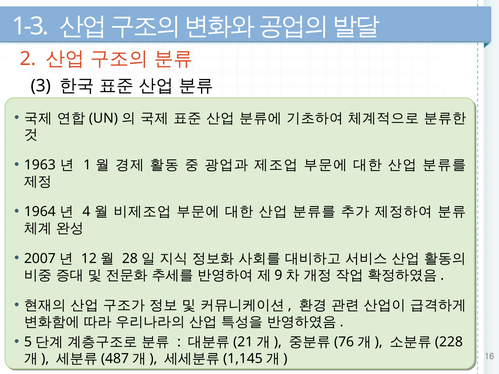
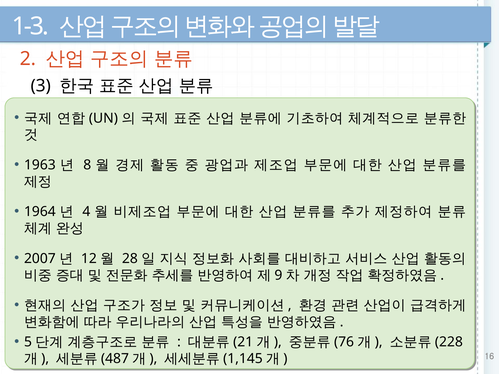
1: 1 -> 8
